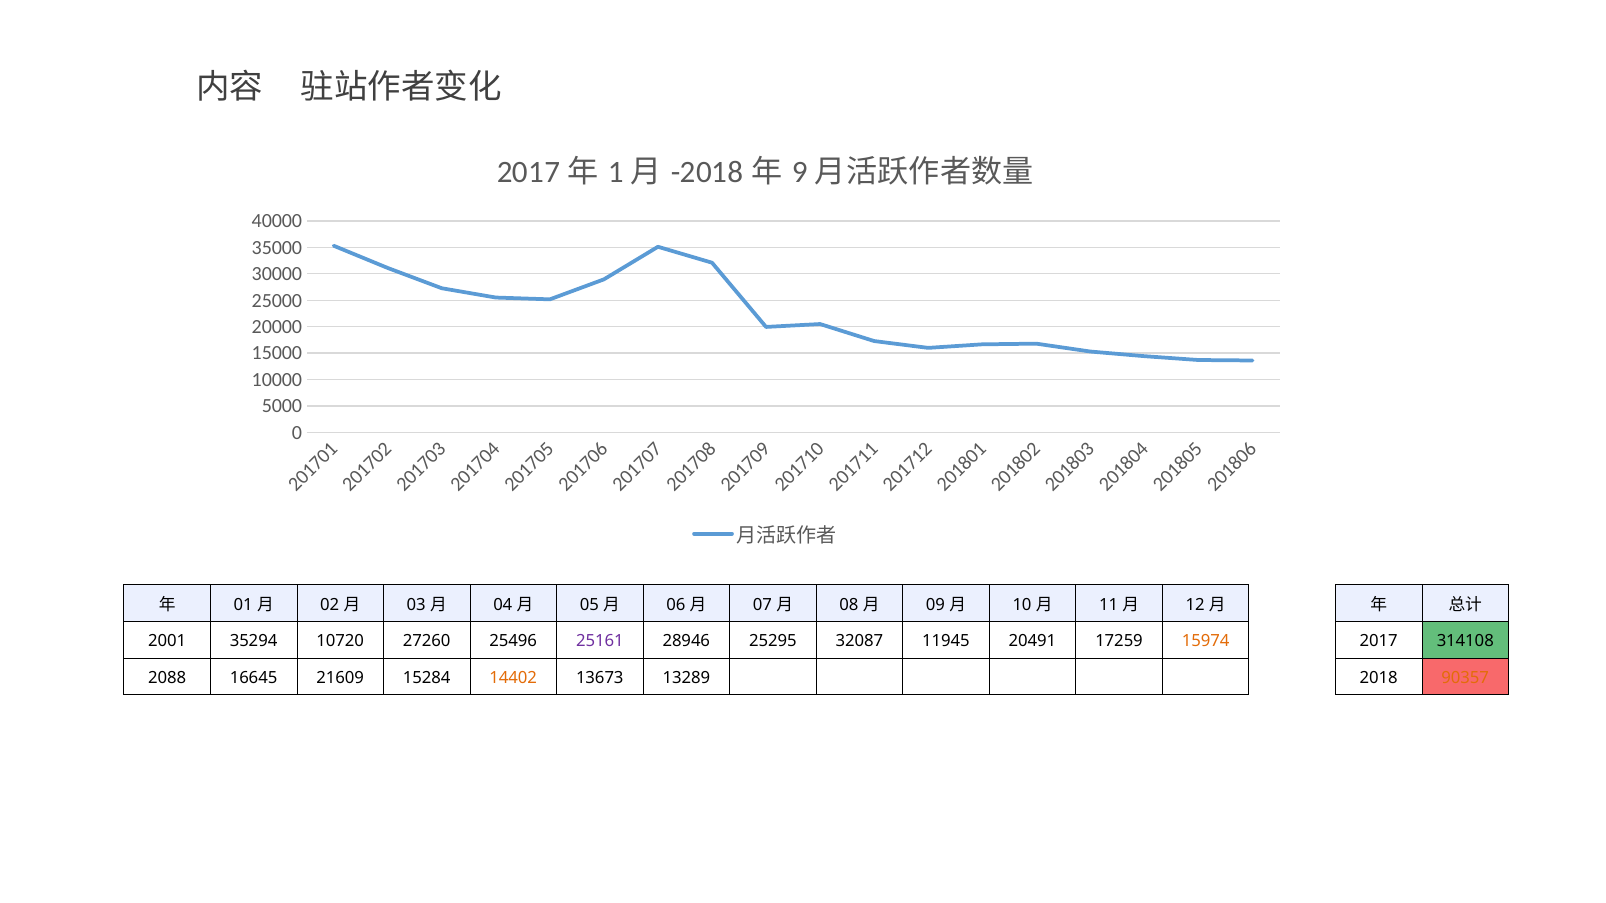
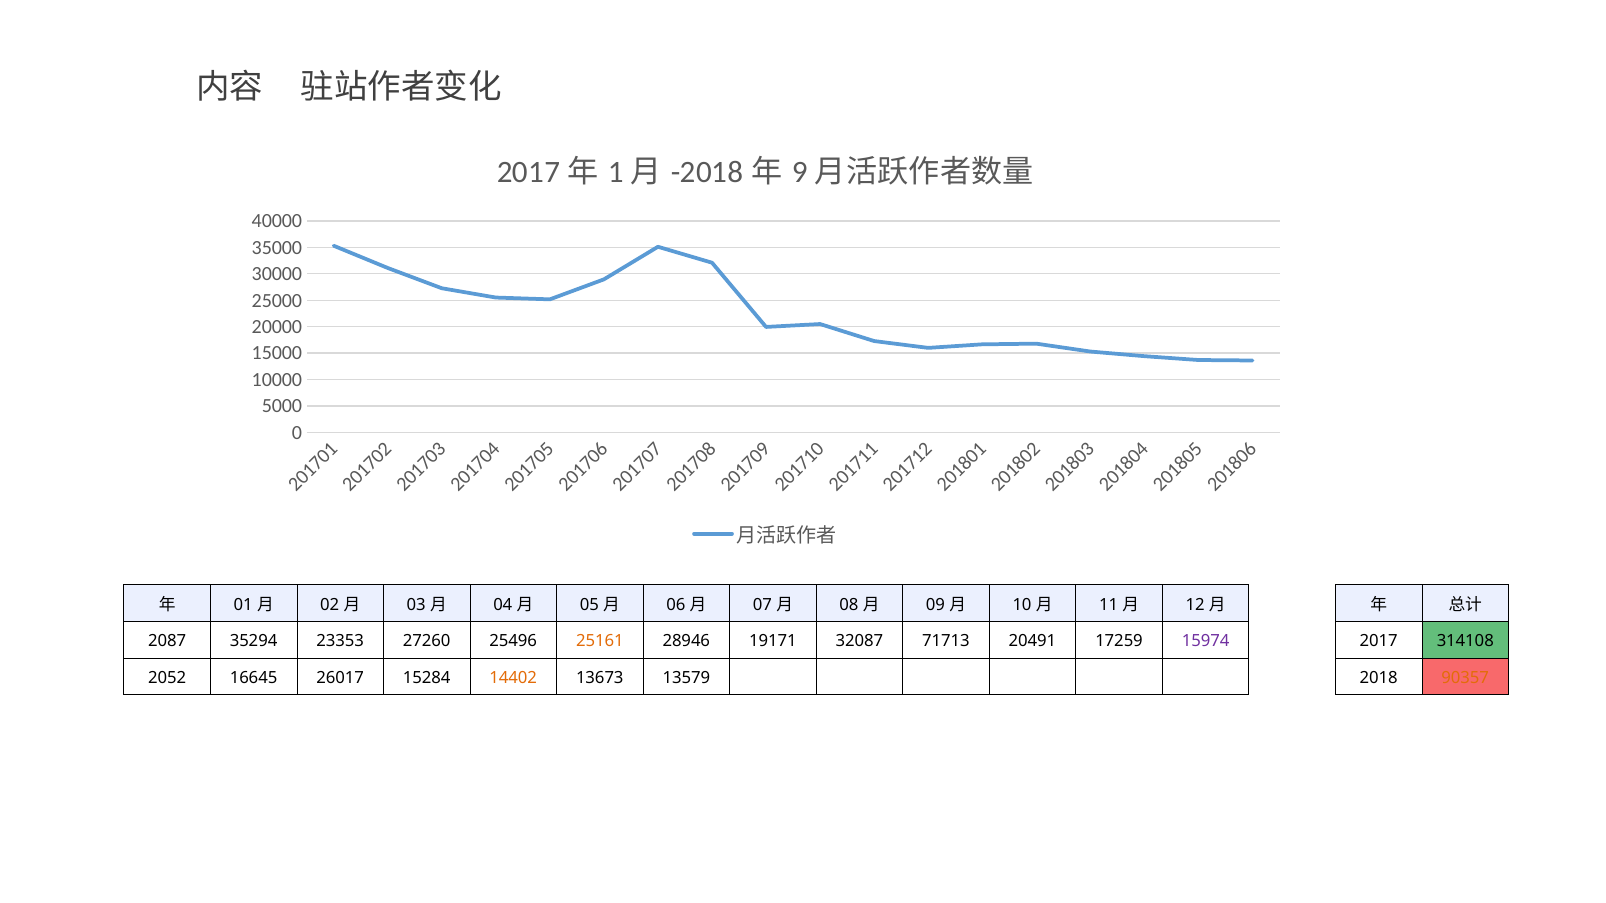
2001: 2001 -> 2087
10720: 10720 -> 23353
25161 colour: purple -> orange
25295: 25295 -> 19171
11945: 11945 -> 71713
15974 colour: orange -> purple
2088: 2088 -> 2052
21609: 21609 -> 26017
13289: 13289 -> 13579
